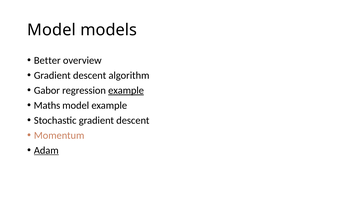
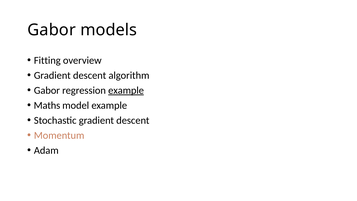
Model at (52, 30): Model -> Gabor
Better: Better -> Fitting
Adam underline: present -> none
